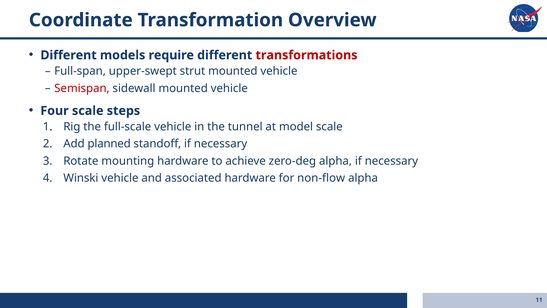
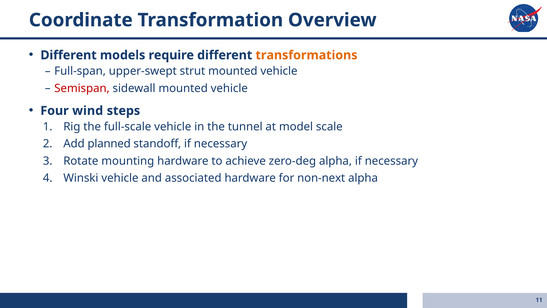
transformations colour: red -> orange
Four scale: scale -> wind
non-flow: non-flow -> non-next
